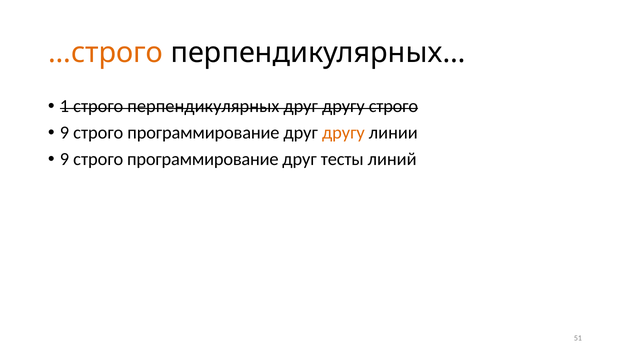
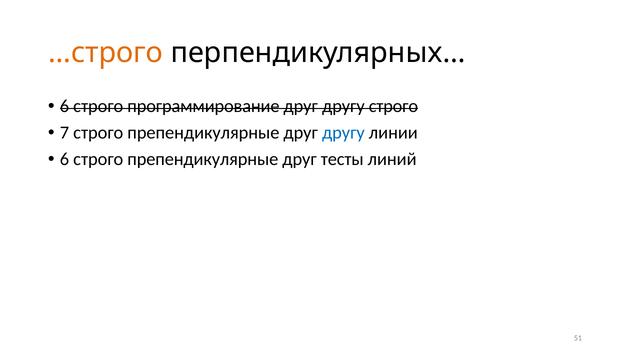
1 at (64, 107): 1 -> 6
перпендикулярных: перпендикулярных -> программирование
9 at (64, 133): 9 -> 7
программирование at (203, 133): программирование -> препендикулярные
другу at (343, 133) colour: orange -> blue
9 at (64, 159): 9 -> 6
программирование at (203, 159): программирование -> препендикулярные
